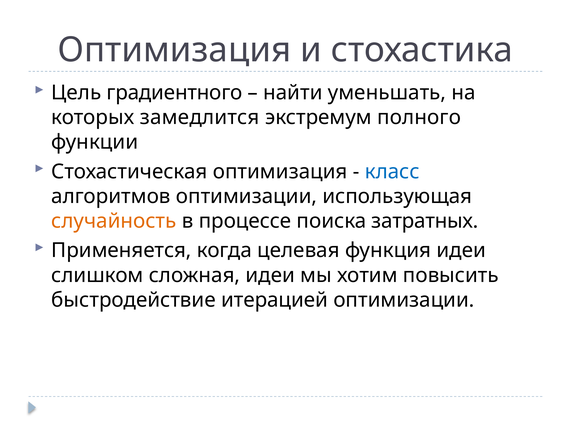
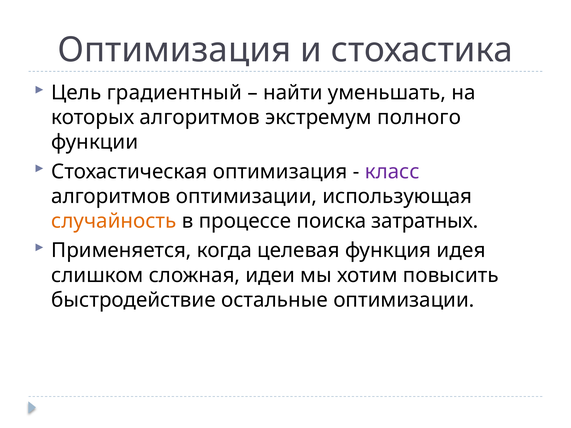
градиентного: градиентного -> градиентный
которых замедлится: замедлится -> алгоритмов
класс colour: blue -> purple
функция идеи: идеи -> идея
итерацией: итерацией -> остальные
